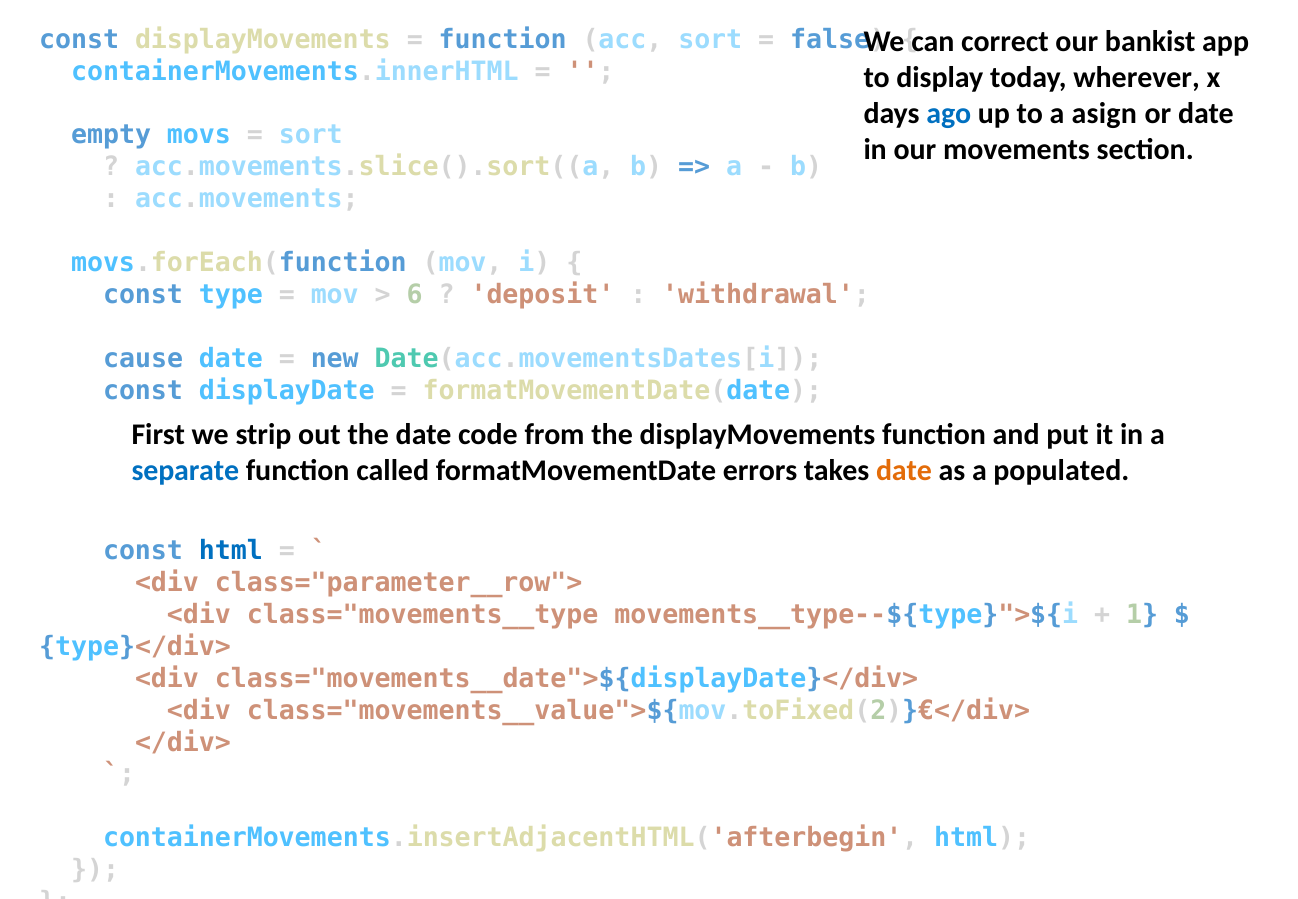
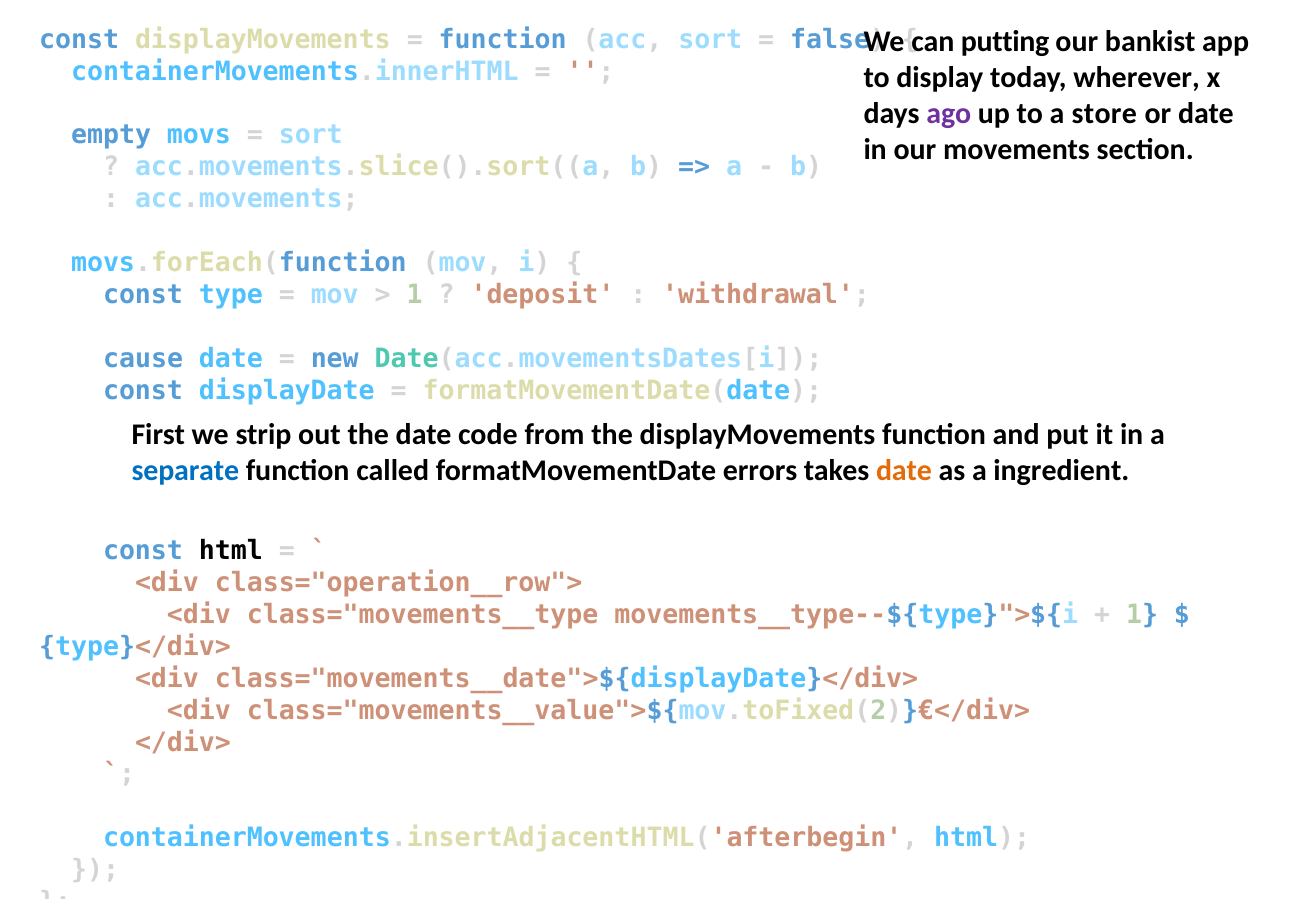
correct: correct -> putting
ago colour: blue -> purple
asign: asign -> store
6 at (415, 295): 6 -> 1
populated: populated -> ingredient
html at (231, 550) colour: blue -> black
class="parameter__row">: class="parameter__row"> -> class="operation__row">
